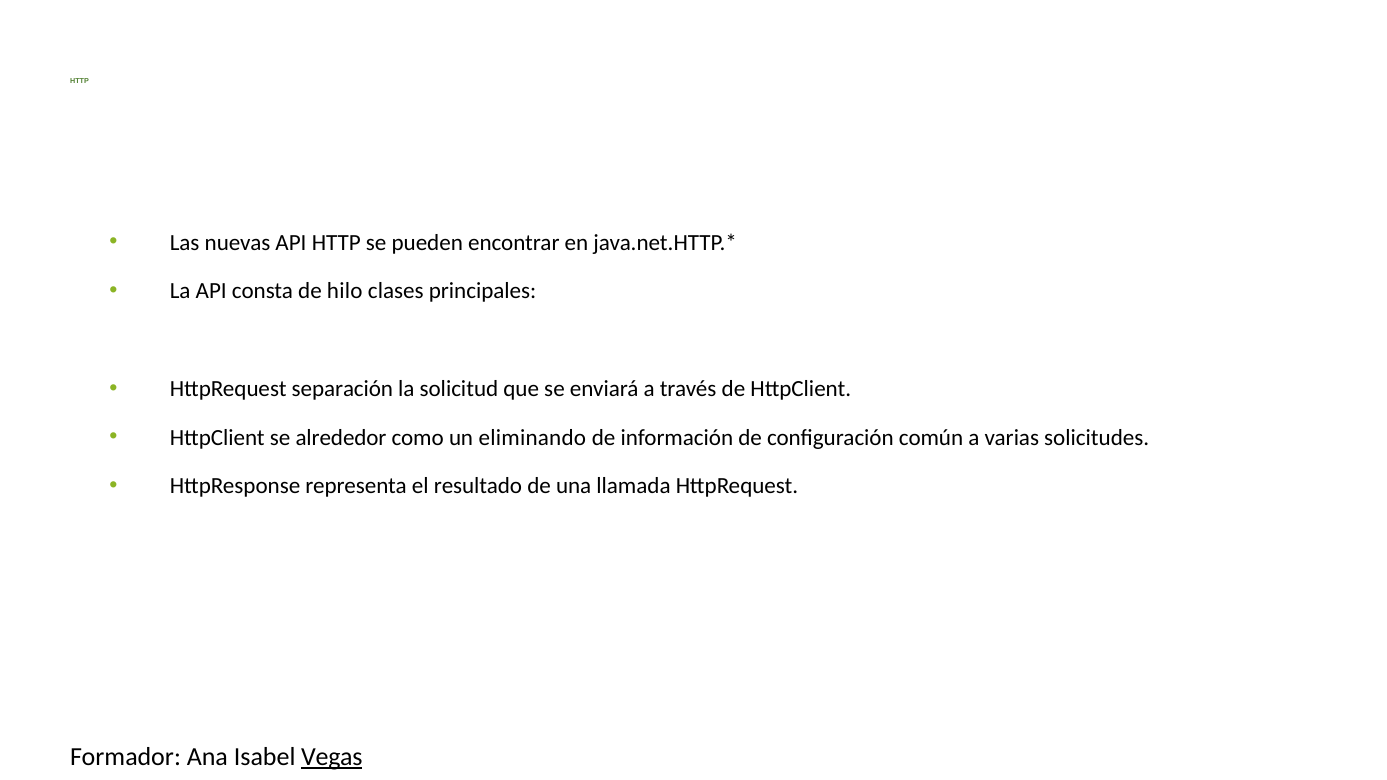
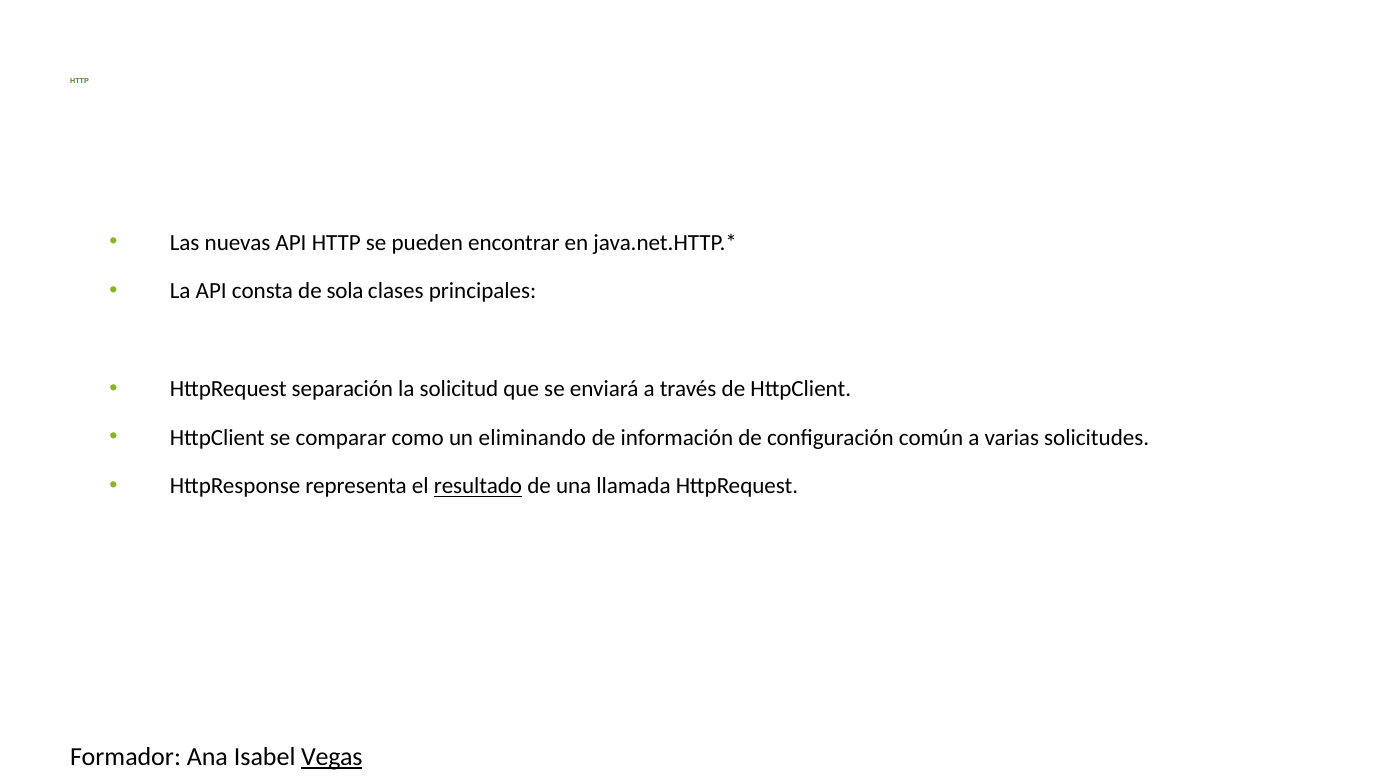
hilo: hilo -> sola
alrededor: alrededor -> comparar
resultado underline: none -> present
